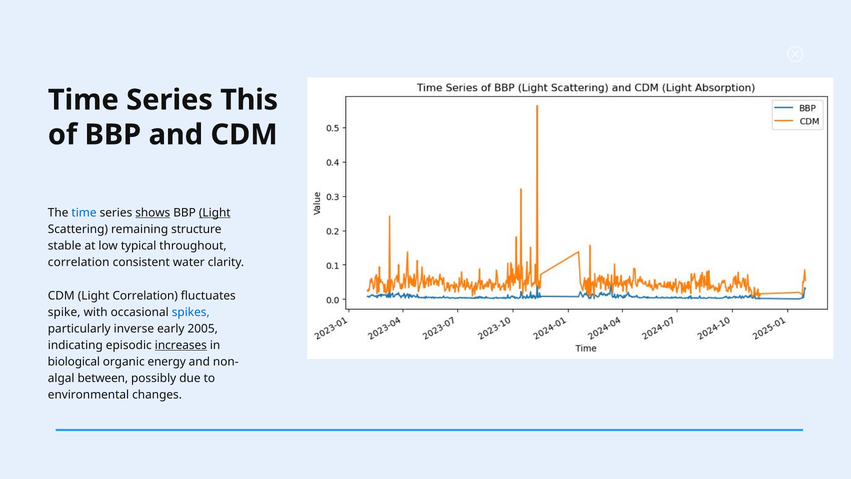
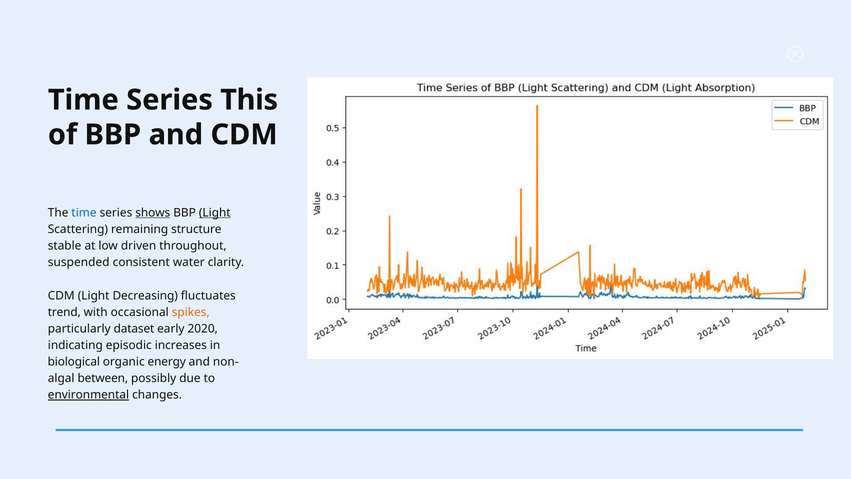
typical: typical -> driven
correlation at (79, 262): correlation -> suspended
Light Correlation: Correlation -> Decreasing
spike: spike -> trend
spikes colour: blue -> orange
inverse: inverse -> dataset
2005: 2005 -> 2020
increases underline: present -> none
environmental underline: none -> present
